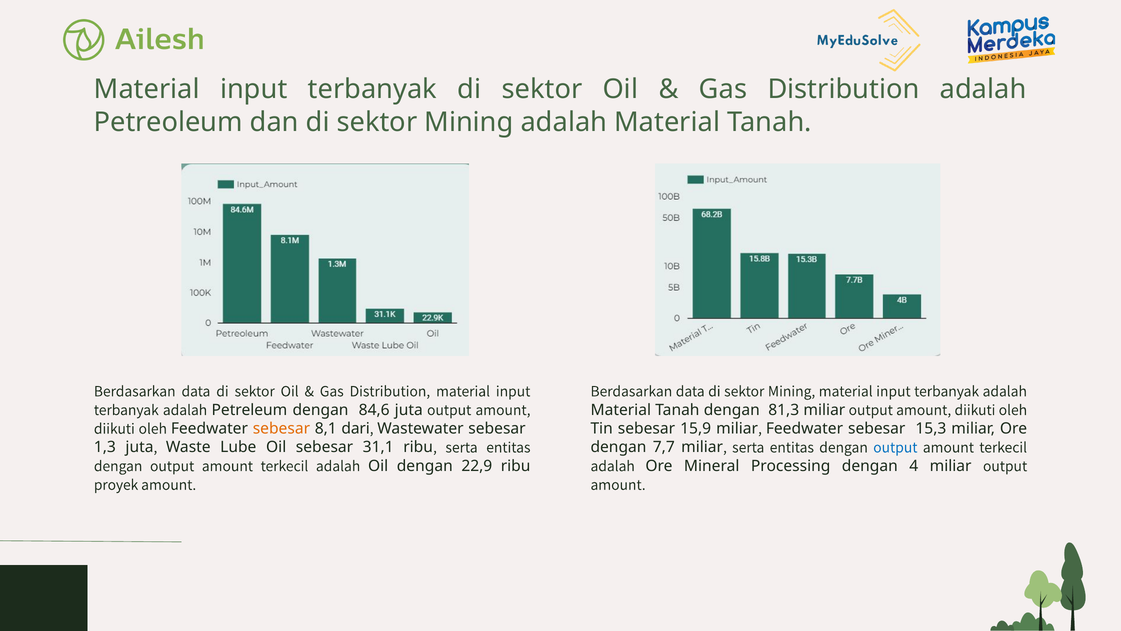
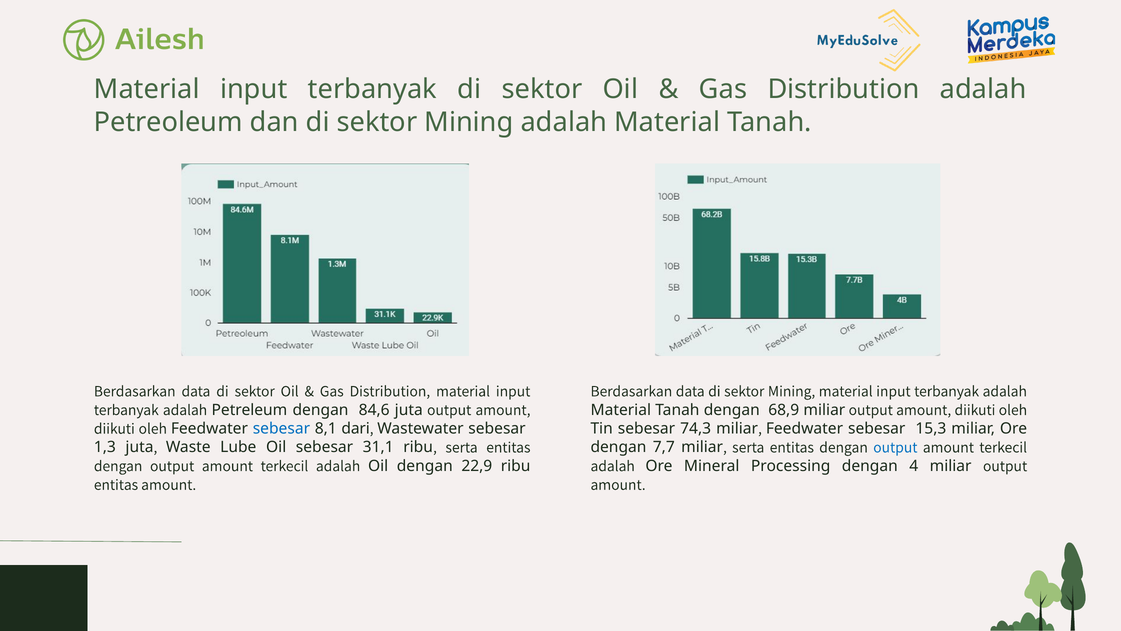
81,3: 81,3 -> 68,9
sebesar at (281, 428) colour: orange -> blue
15,9: 15,9 -> 74,3
proyek at (116, 484): proyek -> entitas
